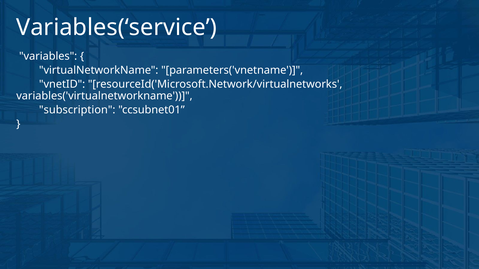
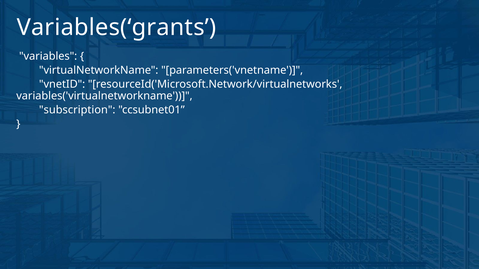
Variables(‘service: Variables(‘service -> Variables(‘grants
